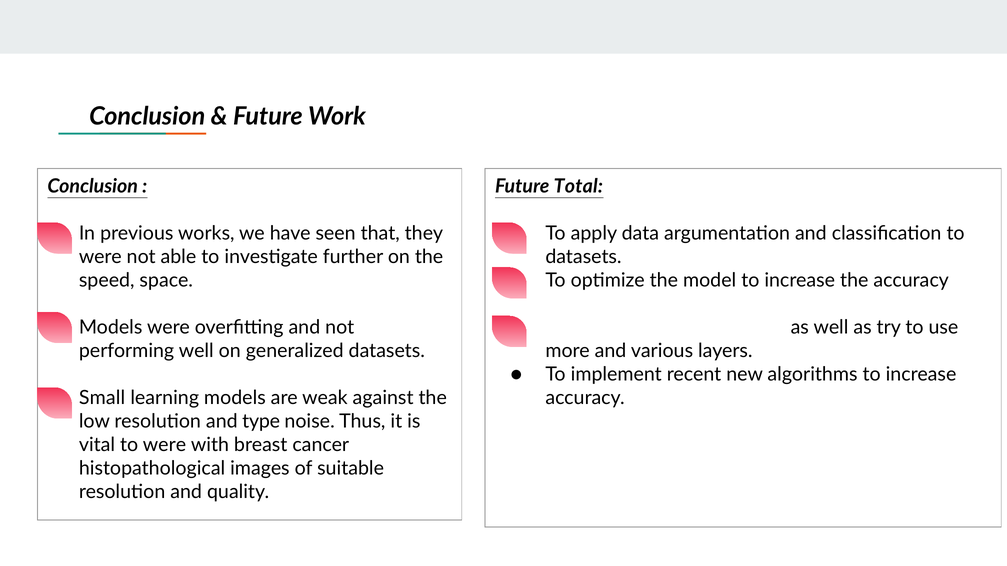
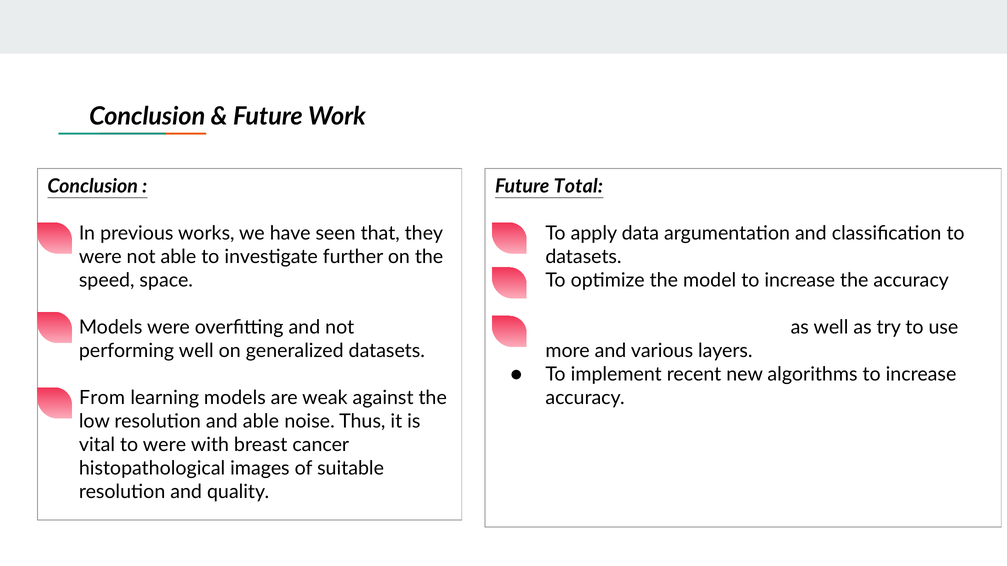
Small: Small -> From
and type: type -> able
